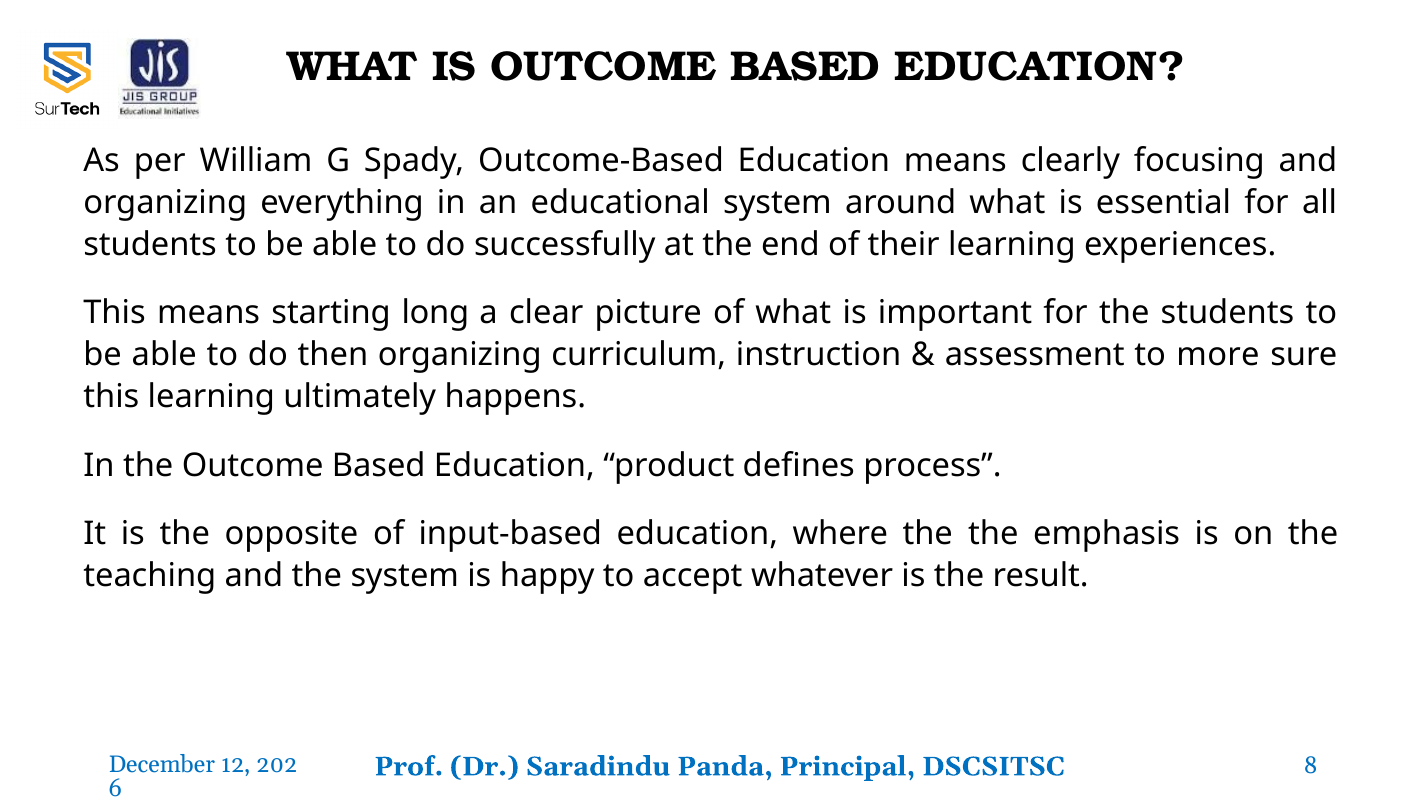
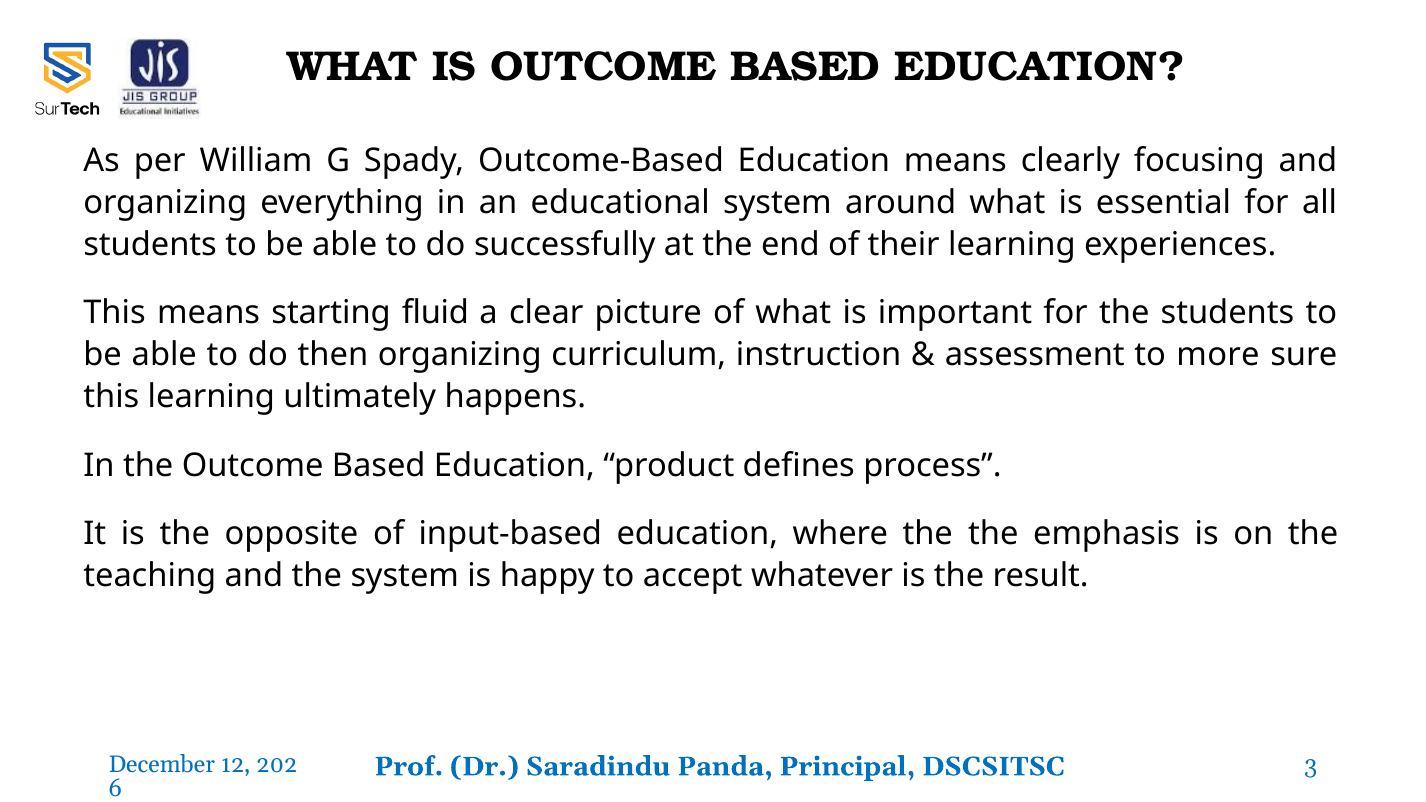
long: long -> fluid
8: 8 -> 3
